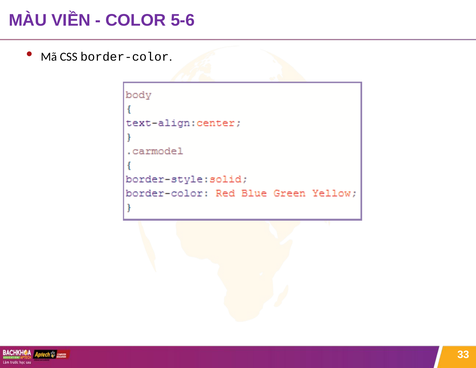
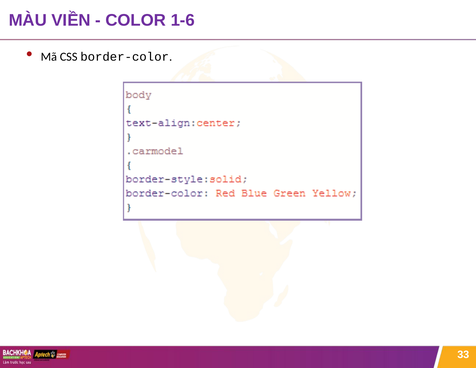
5-6: 5-6 -> 1-6
